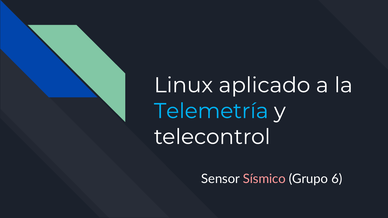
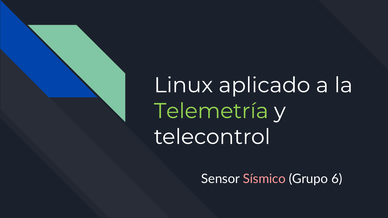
Telemetría colour: light blue -> light green
